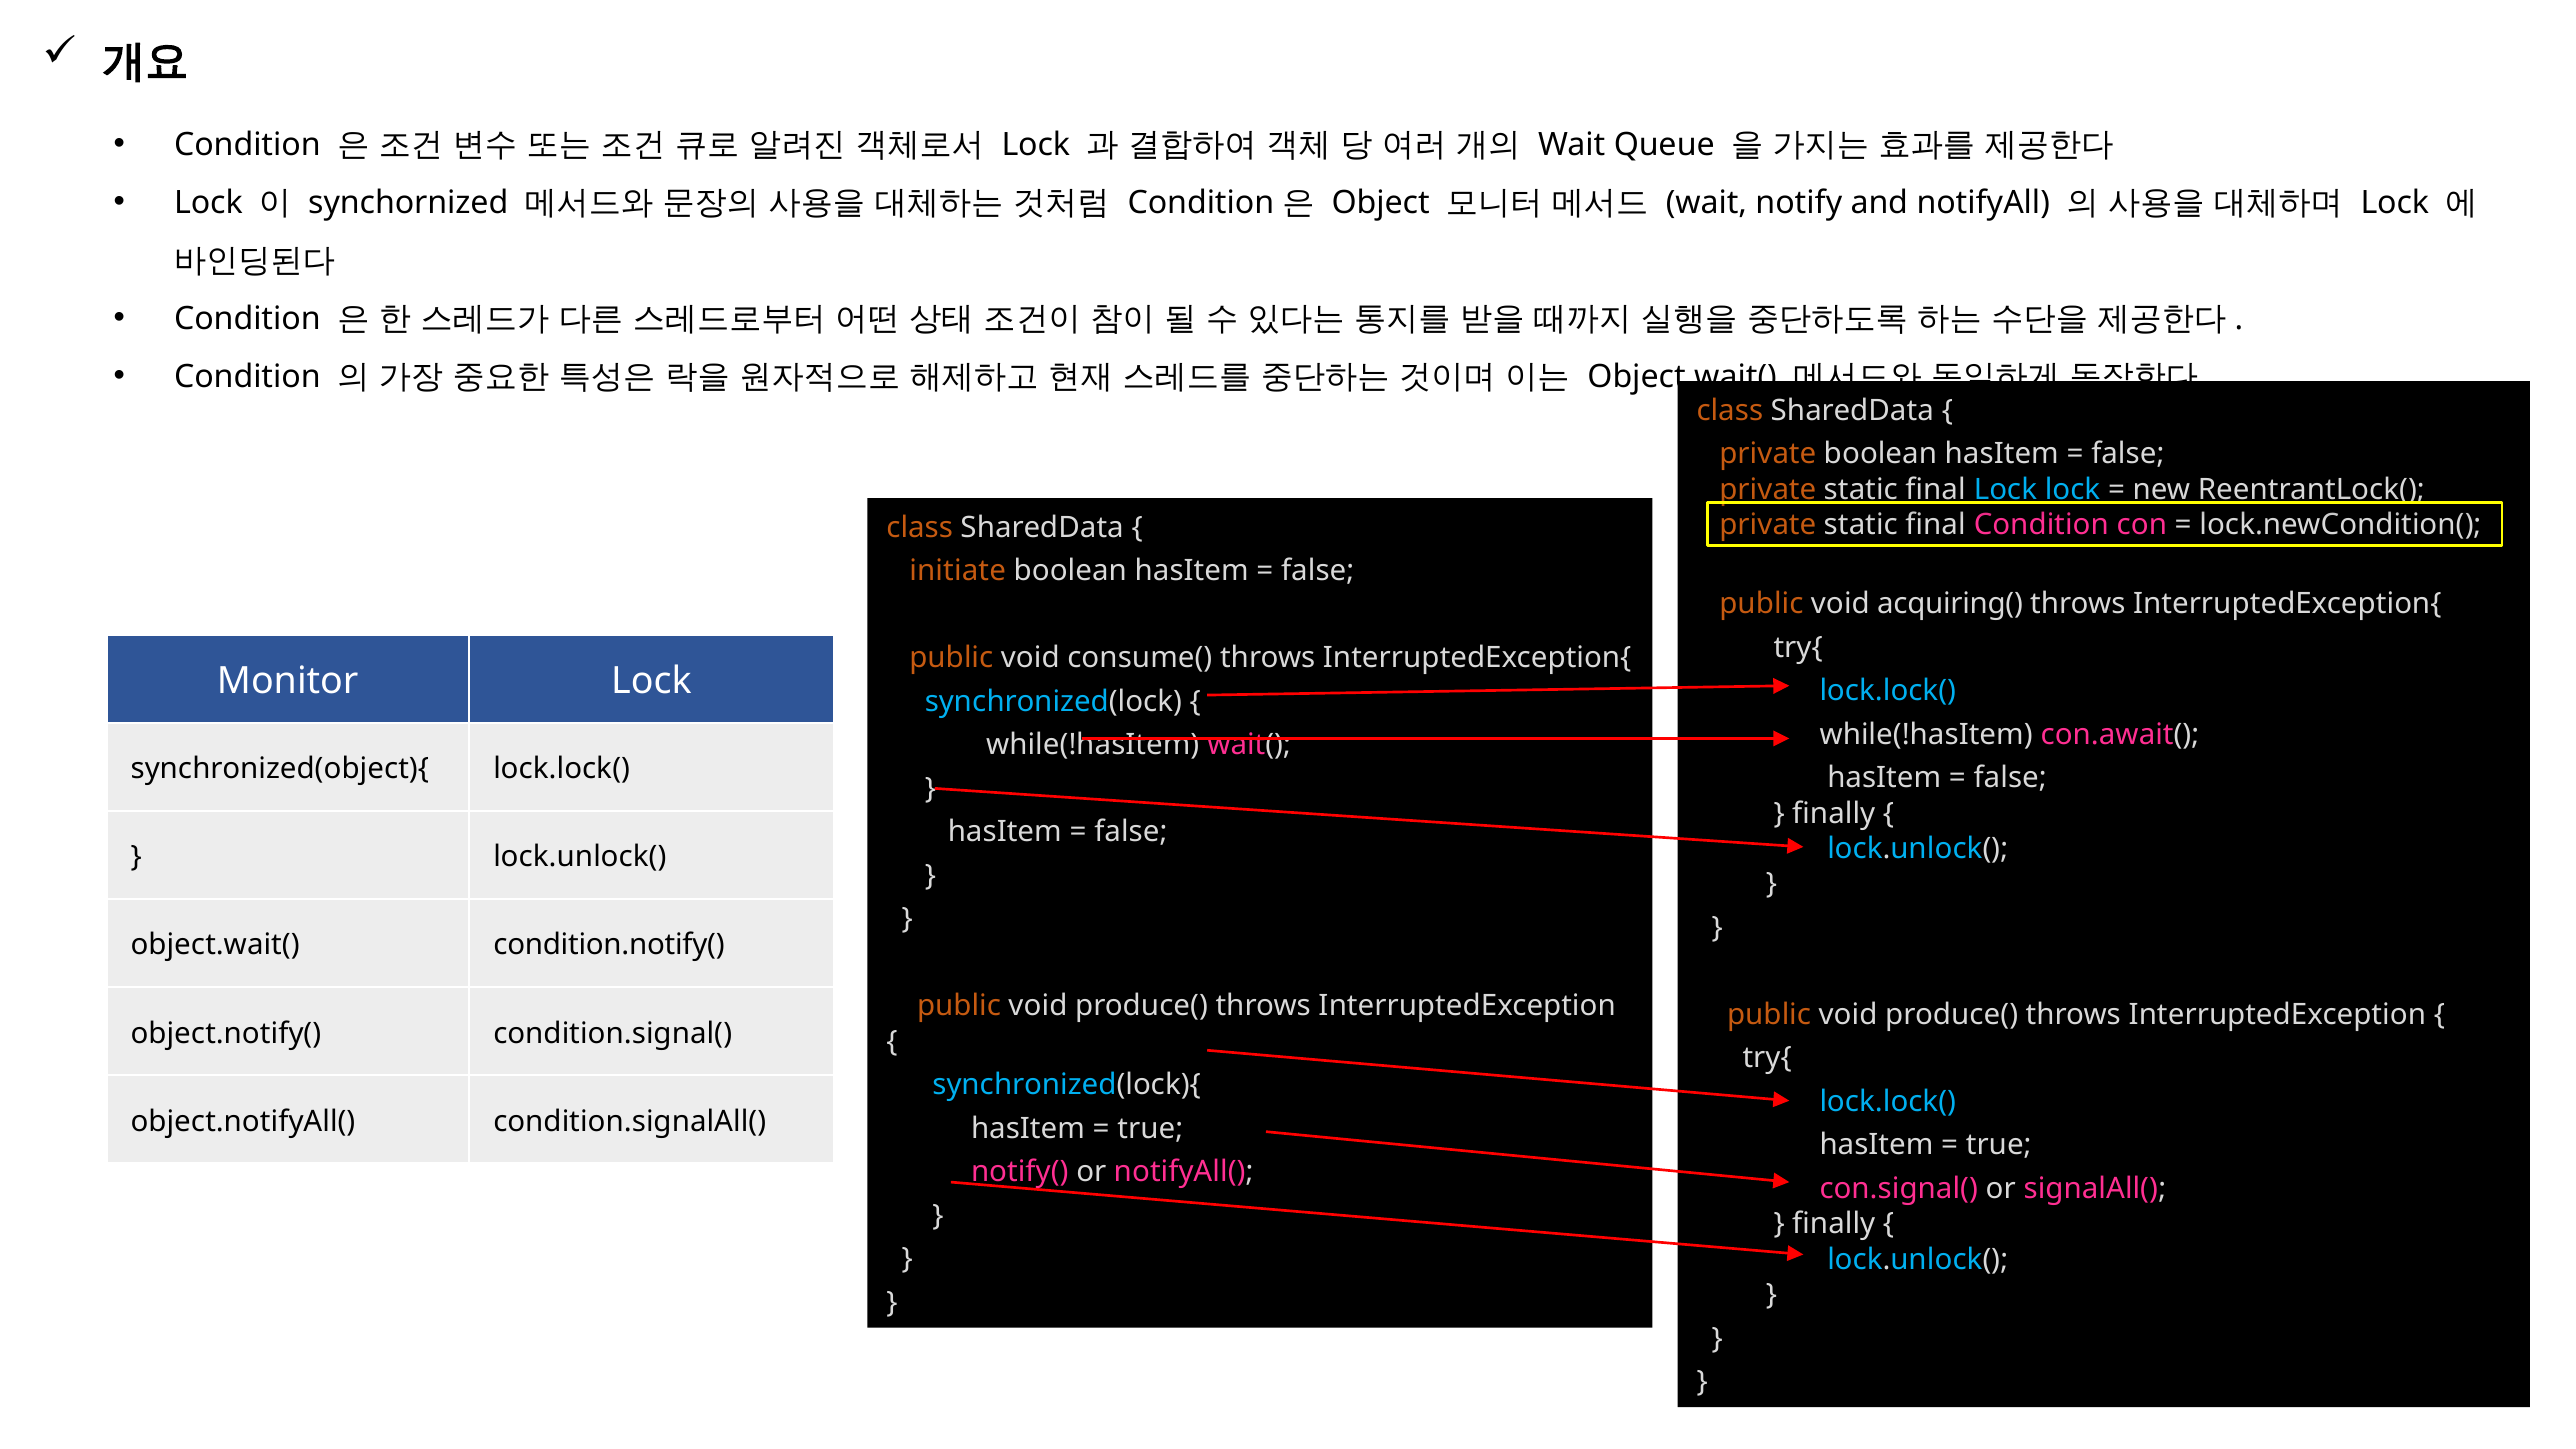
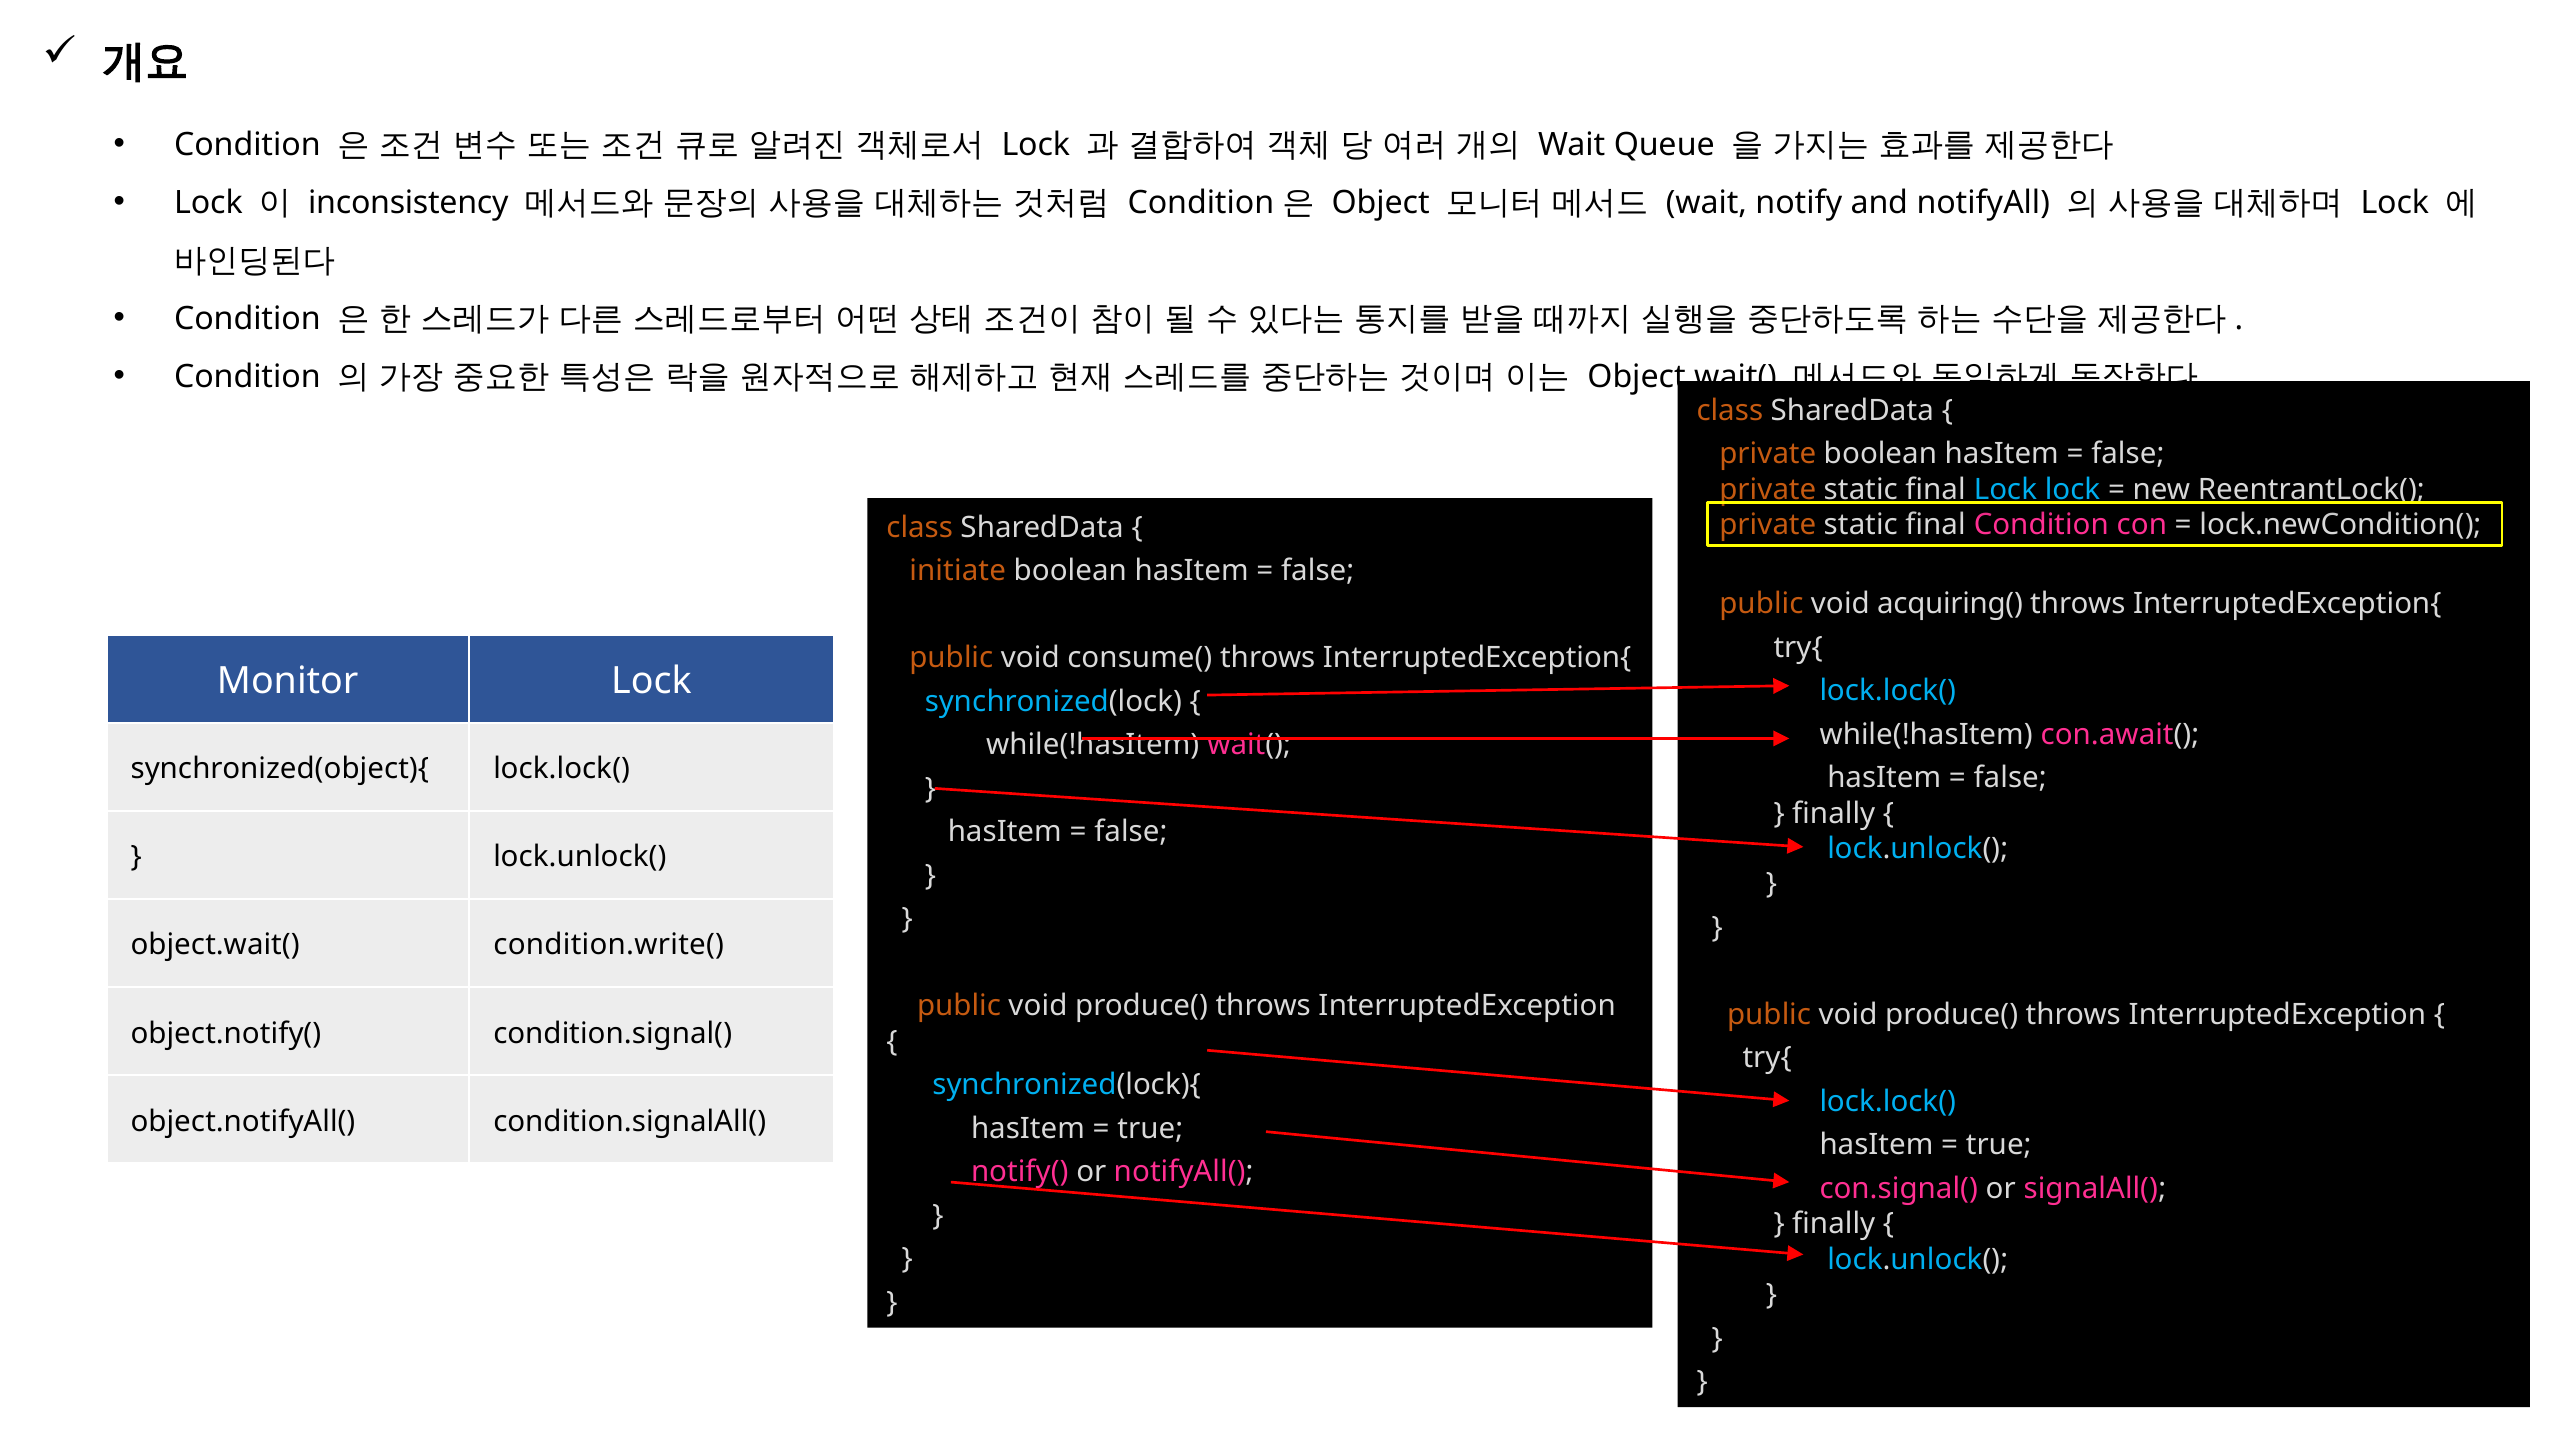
synchornized: synchornized -> inconsistency
condition.notify(: condition.notify( -> condition.write(
